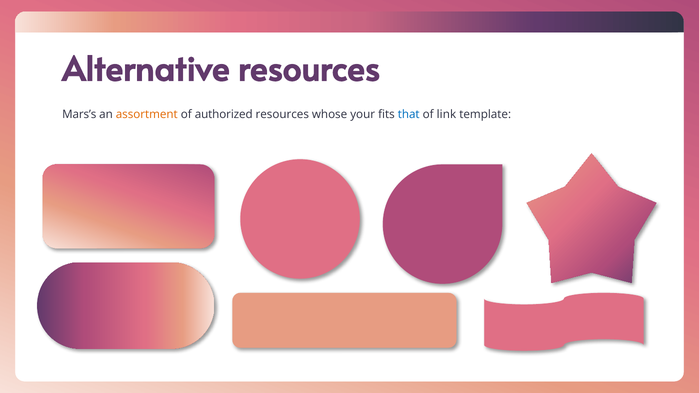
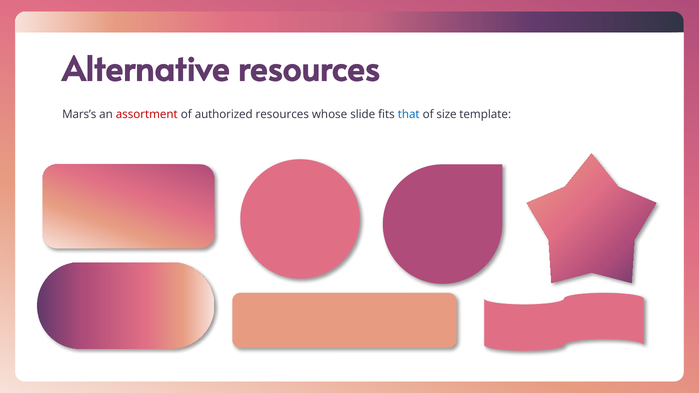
assortment colour: orange -> red
your: your -> slide
link: link -> size
